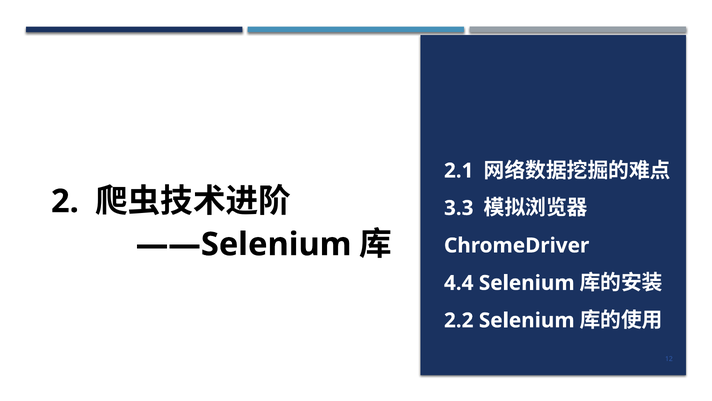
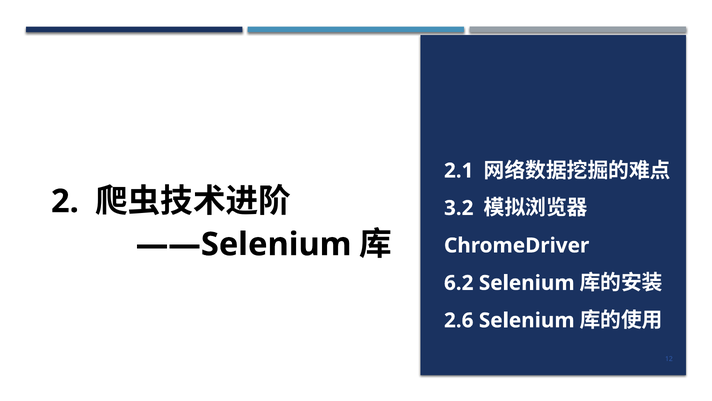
3.3: 3.3 -> 3.2
4.4: 4.4 -> 6.2
2.2: 2.2 -> 2.6
